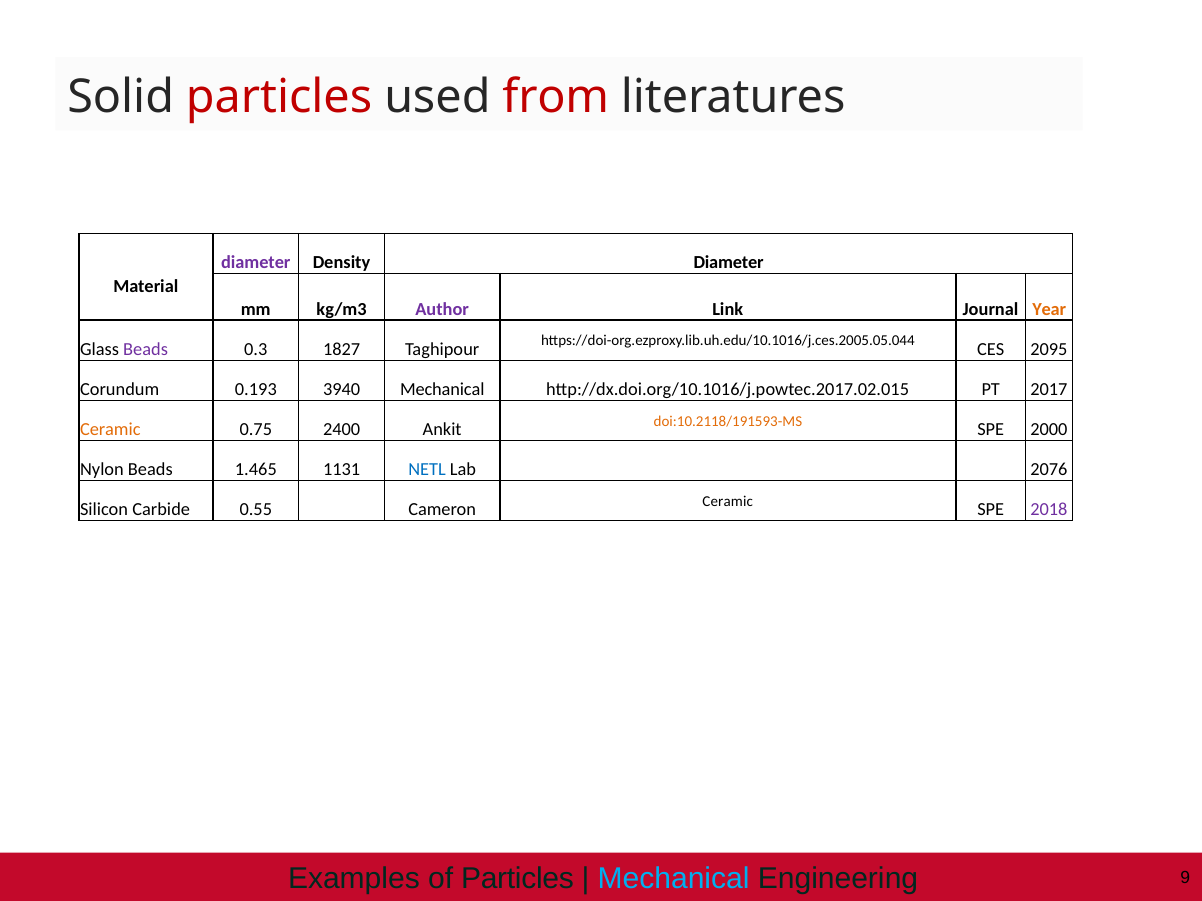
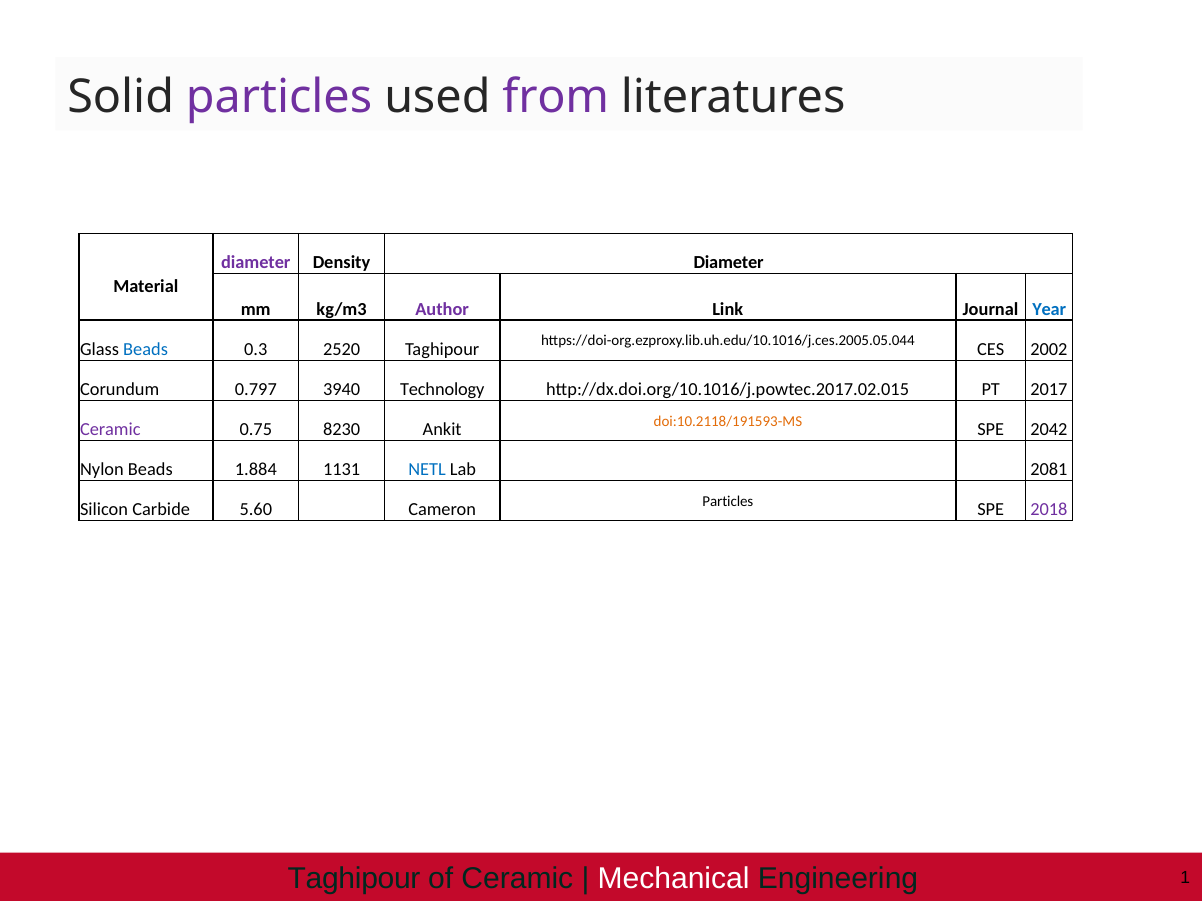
particles at (279, 97) colour: red -> purple
from colour: red -> purple
Year colour: orange -> blue
Beads at (146, 349) colour: purple -> blue
1827: 1827 -> 2520
2095: 2095 -> 2002
0.193: 0.193 -> 0.797
3940 Mechanical: Mechanical -> Technology
Ceramic at (110, 430) colour: orange -> purple
2400: 2400 -> 8230
2000: 2000 -> 2042
1.465: 1.465 -> 1.884
2076: 2076 -> 2081
0.55: 0.55 -> 5.60
Cameron Ceramic: Ceramic -> Particles
Examples at (354, 879): Examples -> Taghipour
of Particles: Particles -> Ceramic
Mechanical at (674, 879) colour: light blue -> white
9: 9 -> 1
